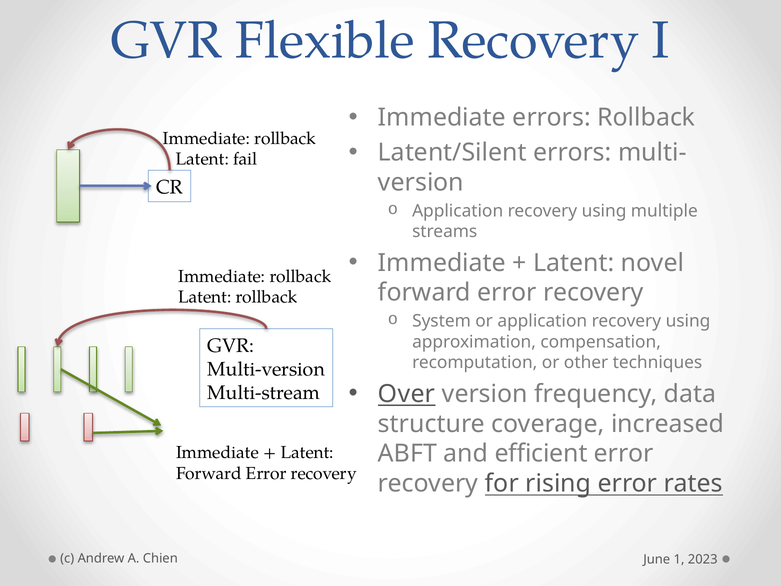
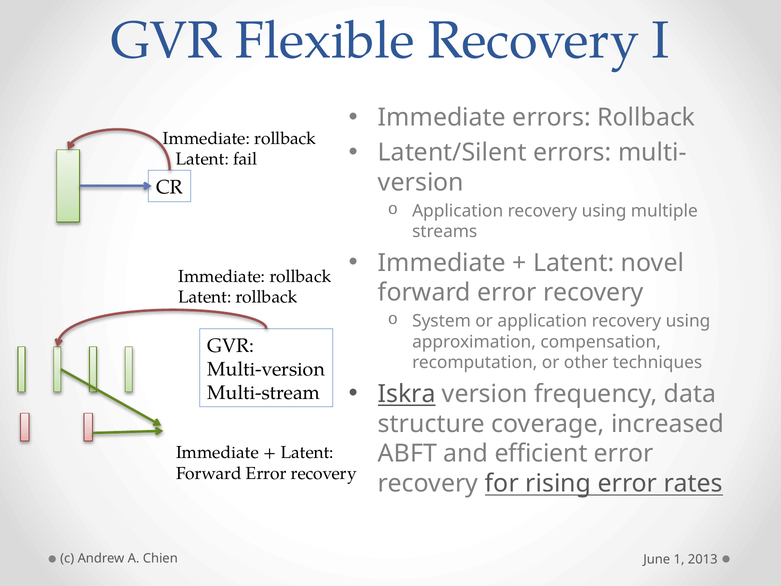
Over: Over -> Iskra
2023: 2023 -> 2013
